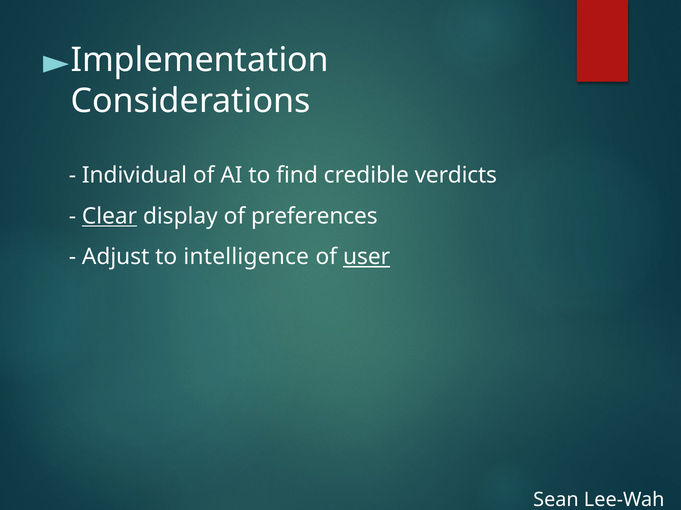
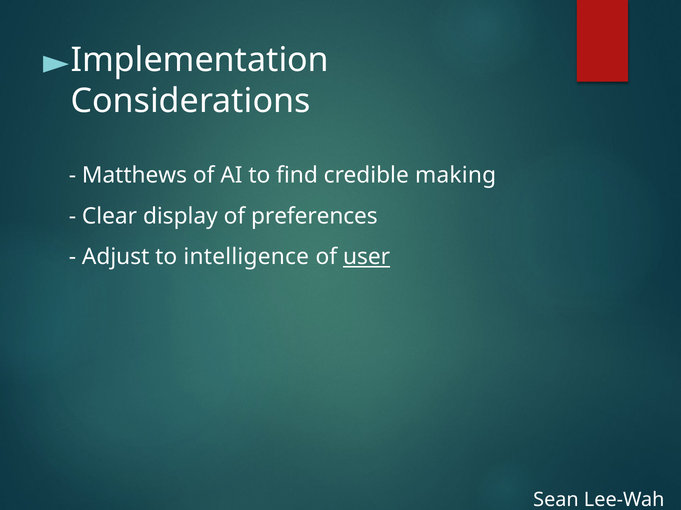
Individual: Individual -> Matthews
verdicts: verdicts -> making
Clear underline: present -> none
